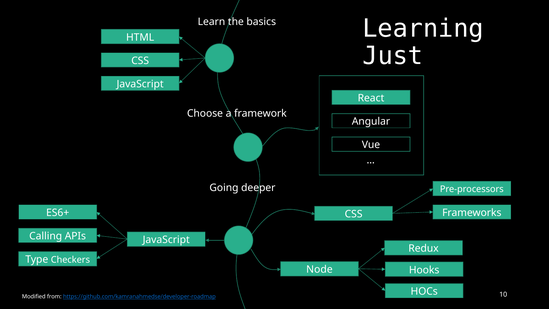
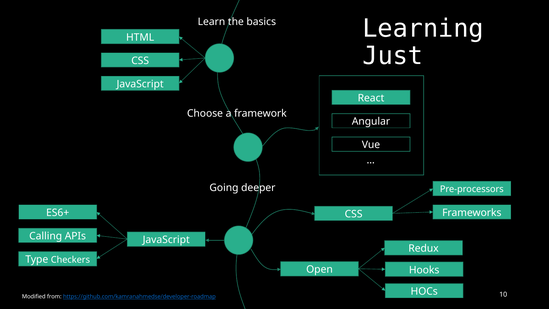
Node: Node -> Open
